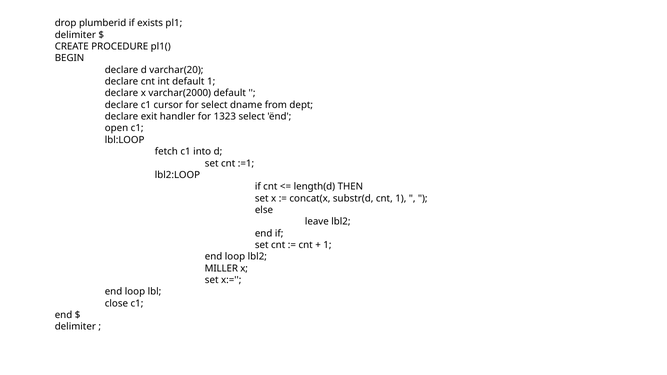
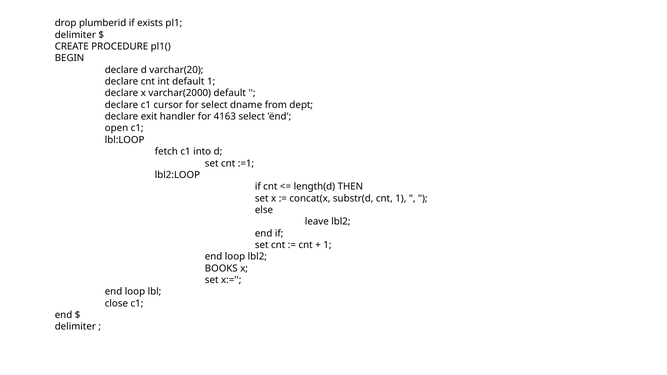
1323: 1323 -> 4163
MILLER: MILLER -> BOOKS
